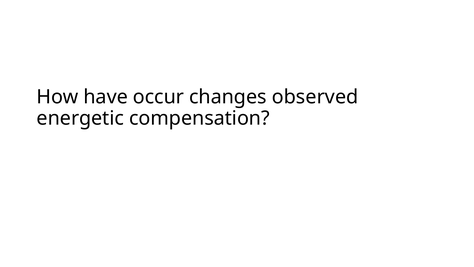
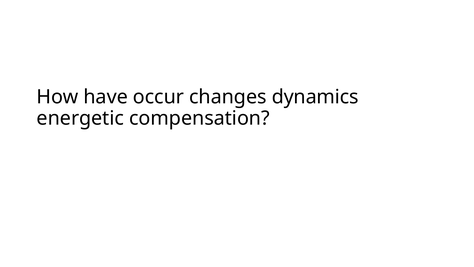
observed: observed -> dynamics
